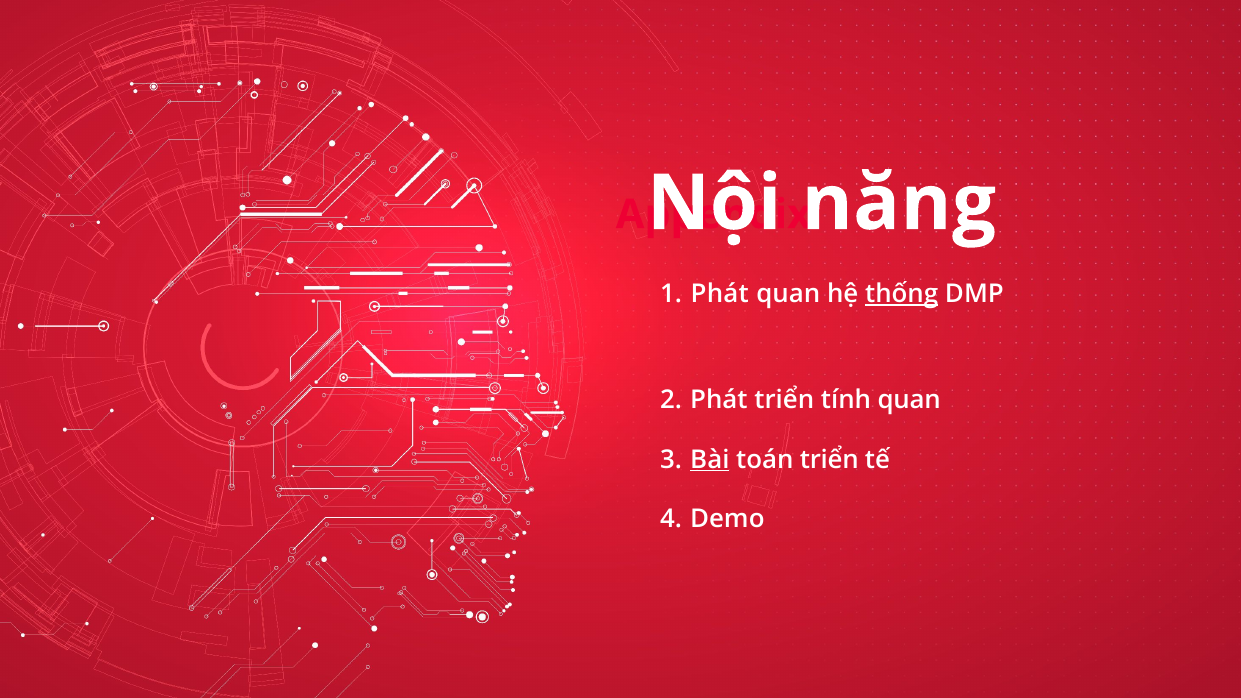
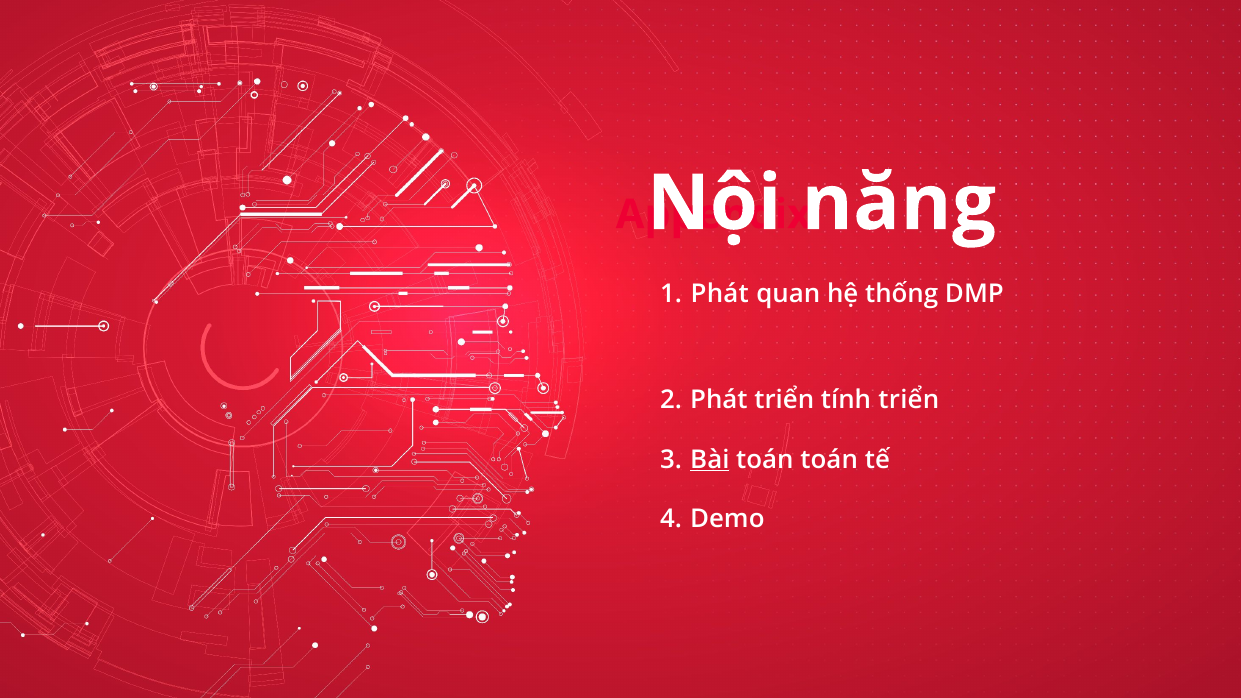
thống underline: present -> none
tính quan: quan -> triển
toán triển: triển -> toán
